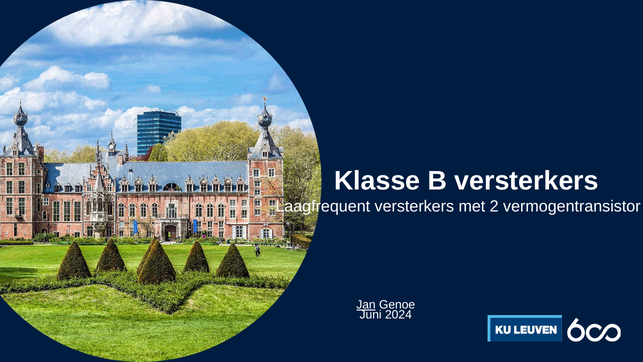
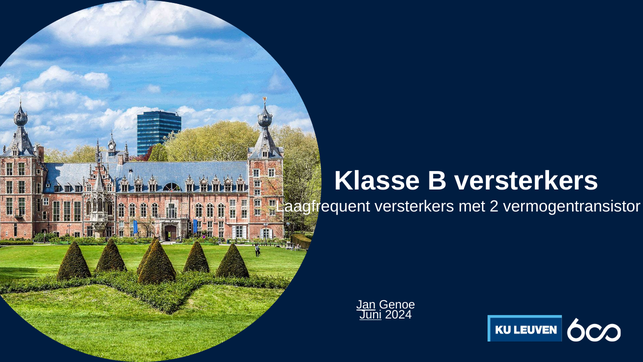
Juni underline: none -> present
